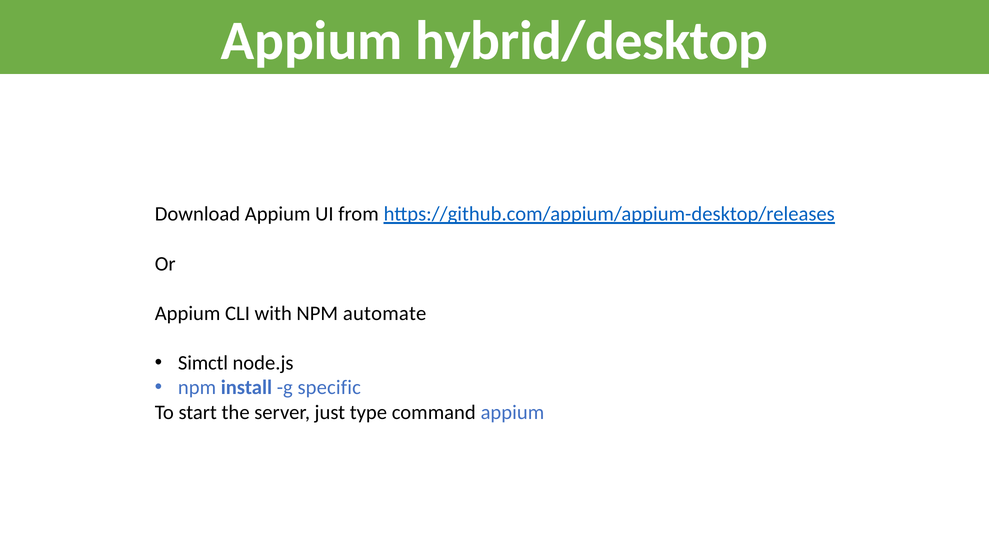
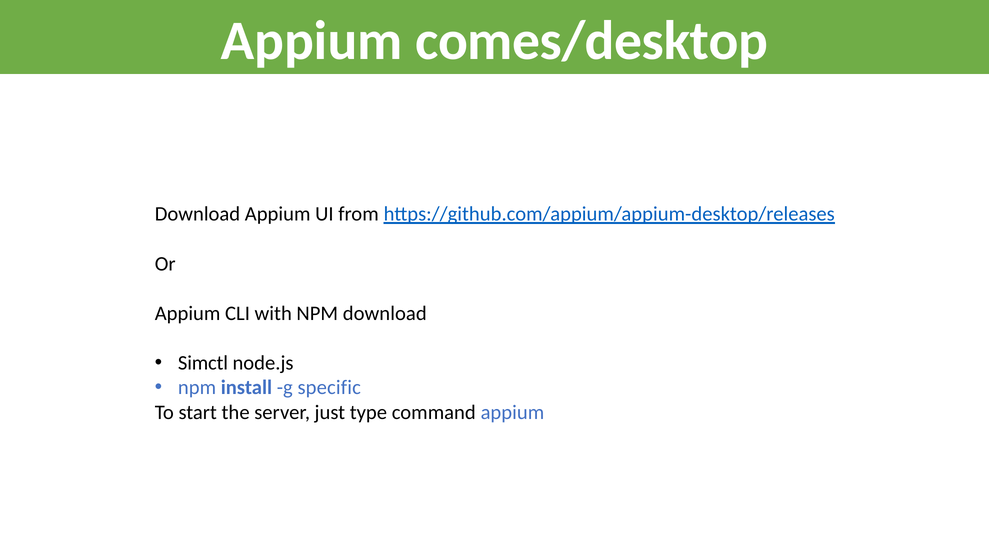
hybrid/desktop: hybrid/desktop -> comes/desktop
NPM automate: automate -> download
